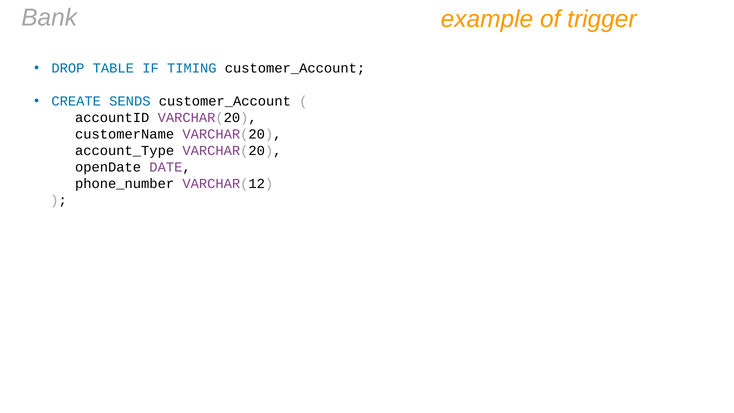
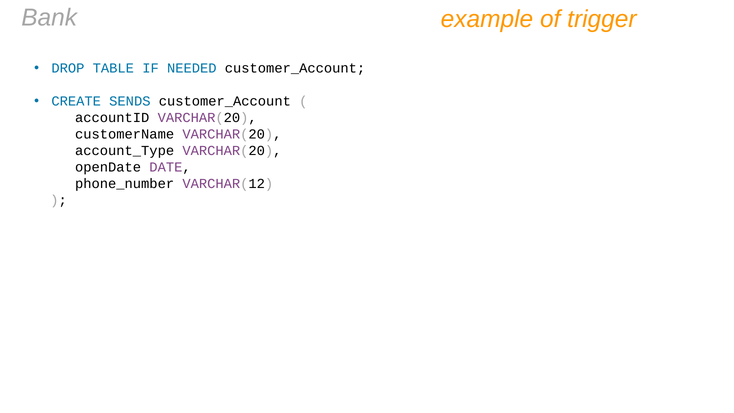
TIMING: TIMING -> NEEDED
